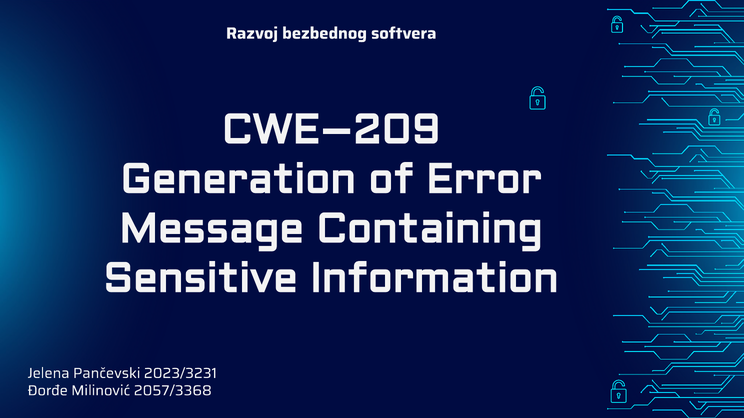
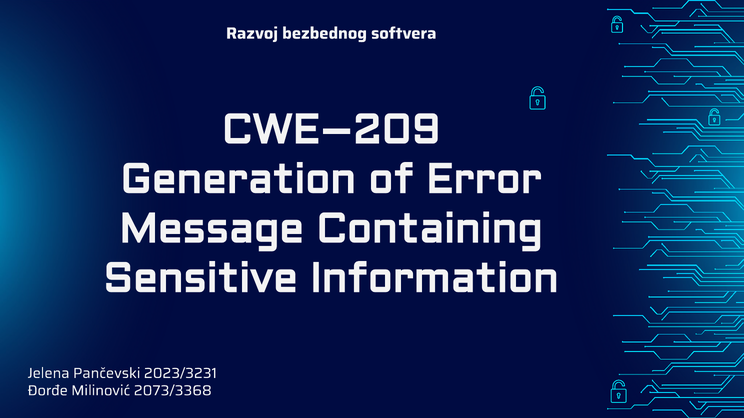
2057/3368: 2057/3368 -> 2073/3368
